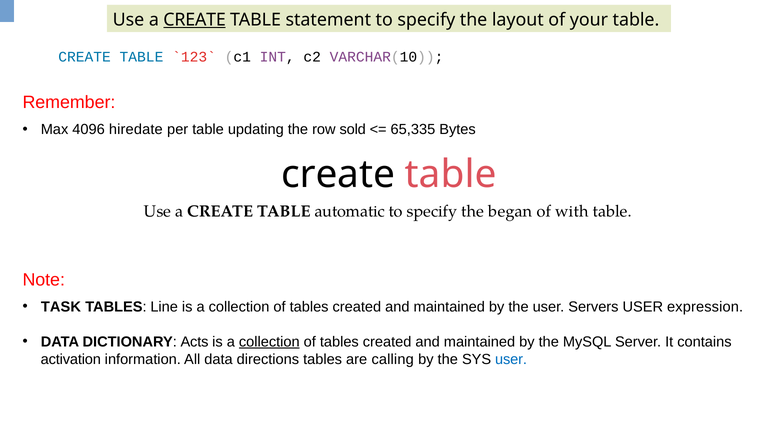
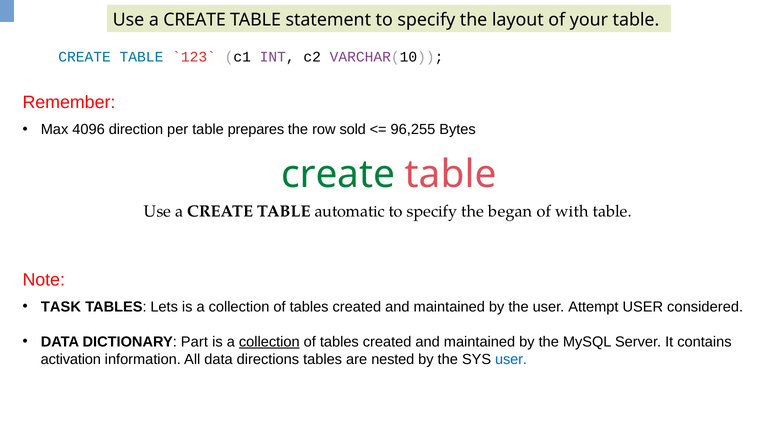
CREATE at (195, 20) underline: present -> none
hiredate: hiredate -> direction
updating: updating -> prepares
65,335: 65,335 -> 96,255
create at (338, 174) colour: black -> green
Line: Line -> Lets
Servers: Servers -> Attempt
expression: expression -> considered
Acts: Acts -> Part
calling: calling -> nested
